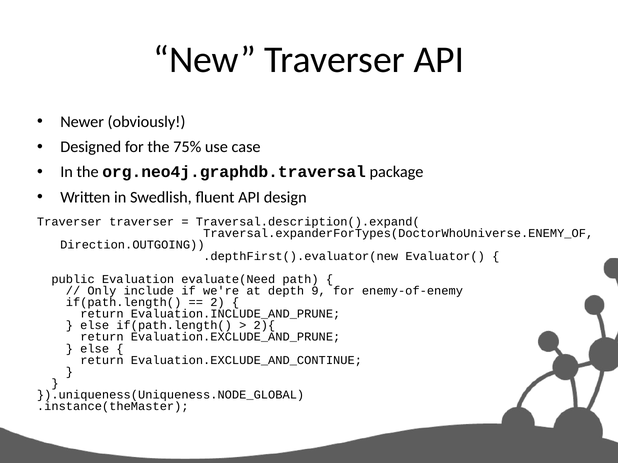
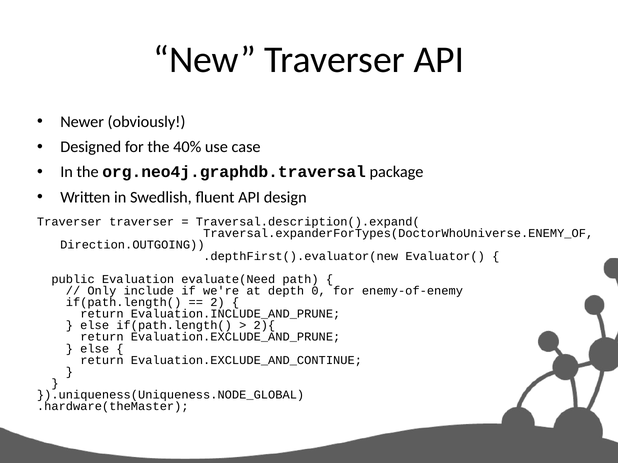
75%: 75% -> 40%
9: 9 -> 0
.instance(theMaster: .instance(theMaster -> .hardware(theMaster
